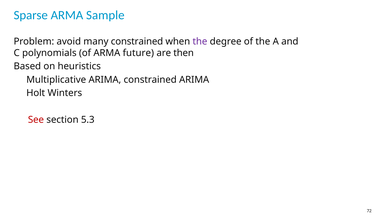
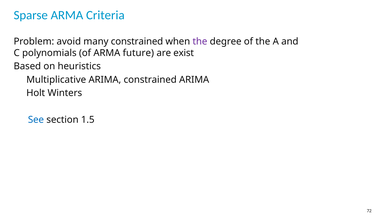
Sample: Sample -> Criteria
then: then -> exist
See colour: red -> blue
5.3: 5.3 -> 1.5
